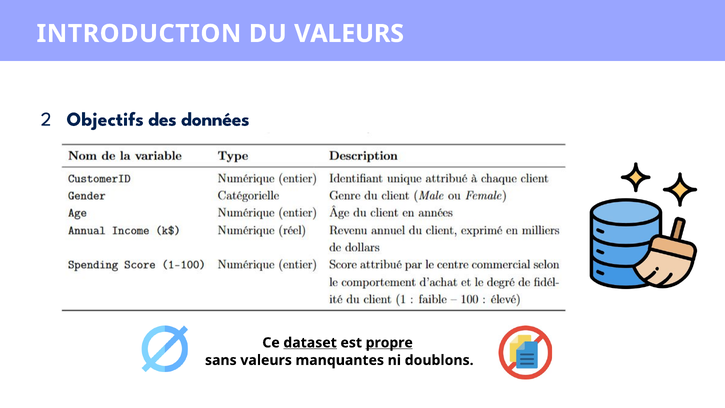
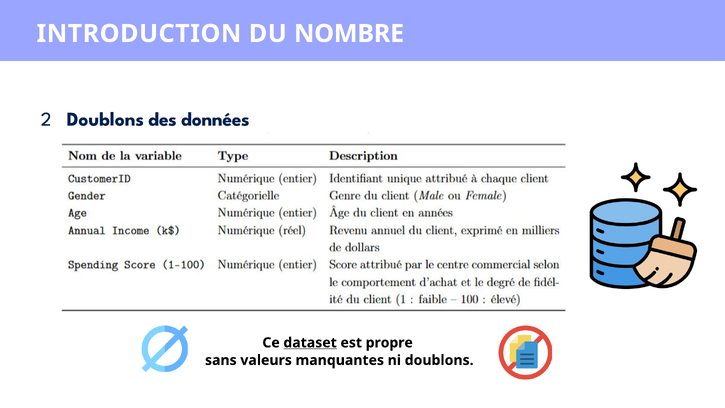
DU VALEURS: VALEURS -> NOMBRE
2 Objectifs: Objectifs -> Doublons
propre underline: present -> none
